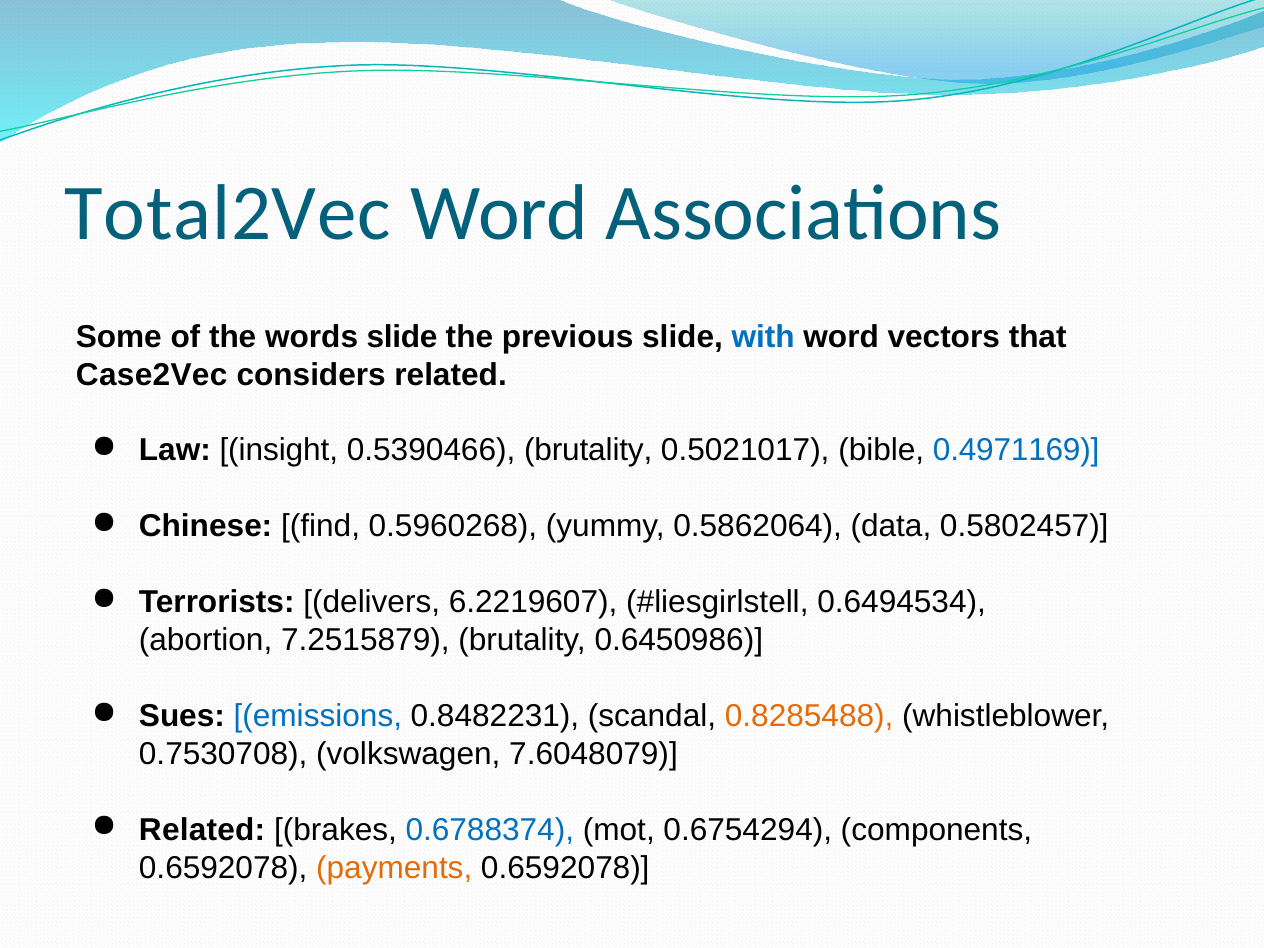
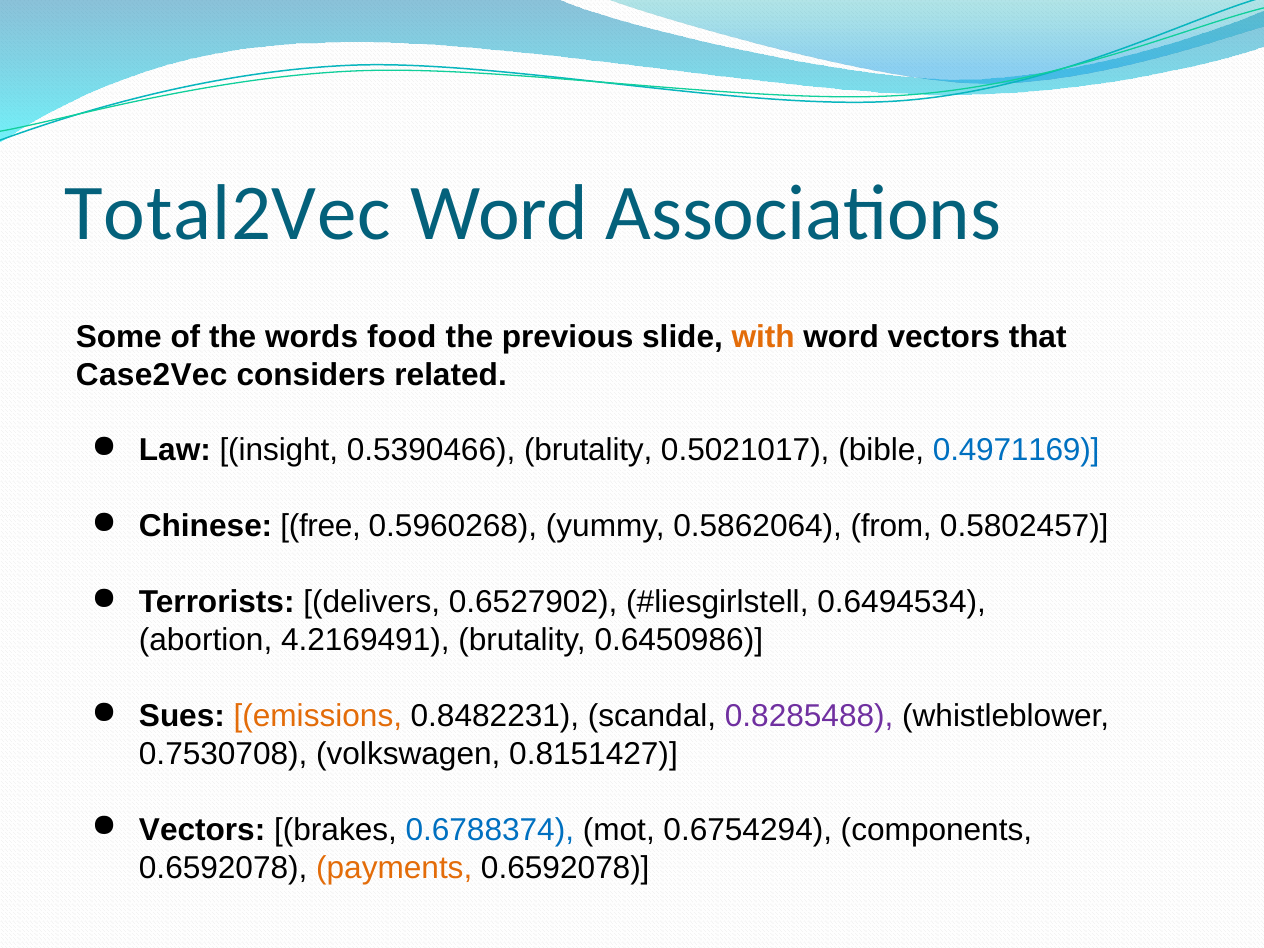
words slide: slide -> food
with colour: blue -> orange
find: find -> free
data: data -> from
6.2219607: 6.2219607 -> 0.6527902
7.2515879: 7.2515879 -> 4.2169491
emissions colour: blue -> orange
0.8285488 colour: orange -> purple
7.6048079: 7.6048079 -> 0.8151427
Related at (202, 830): Related -> Vectors
